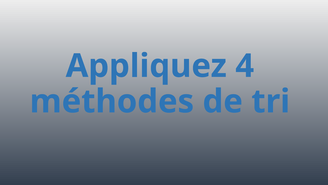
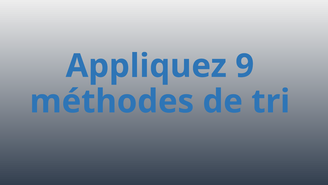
4: 4 -> 9
